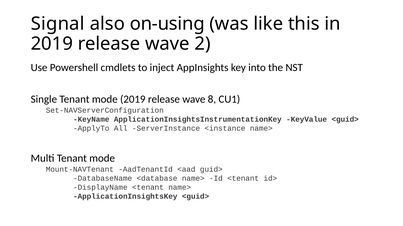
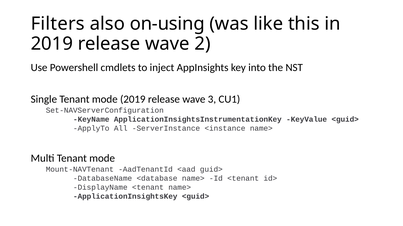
Signal: Signal -> Filters
8: 8 -> 3
